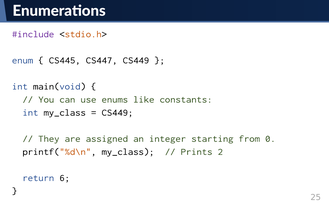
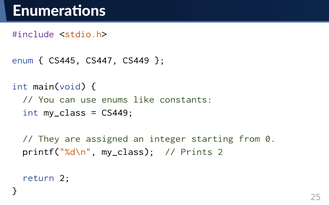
return 6: 6 -> 2
